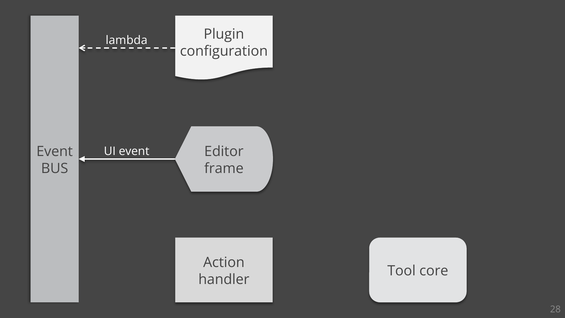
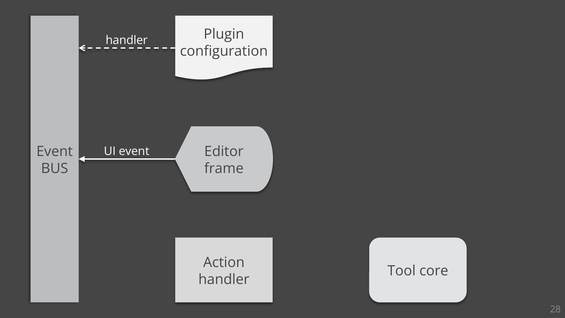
lambda at (127, 40): lambda -> handler
